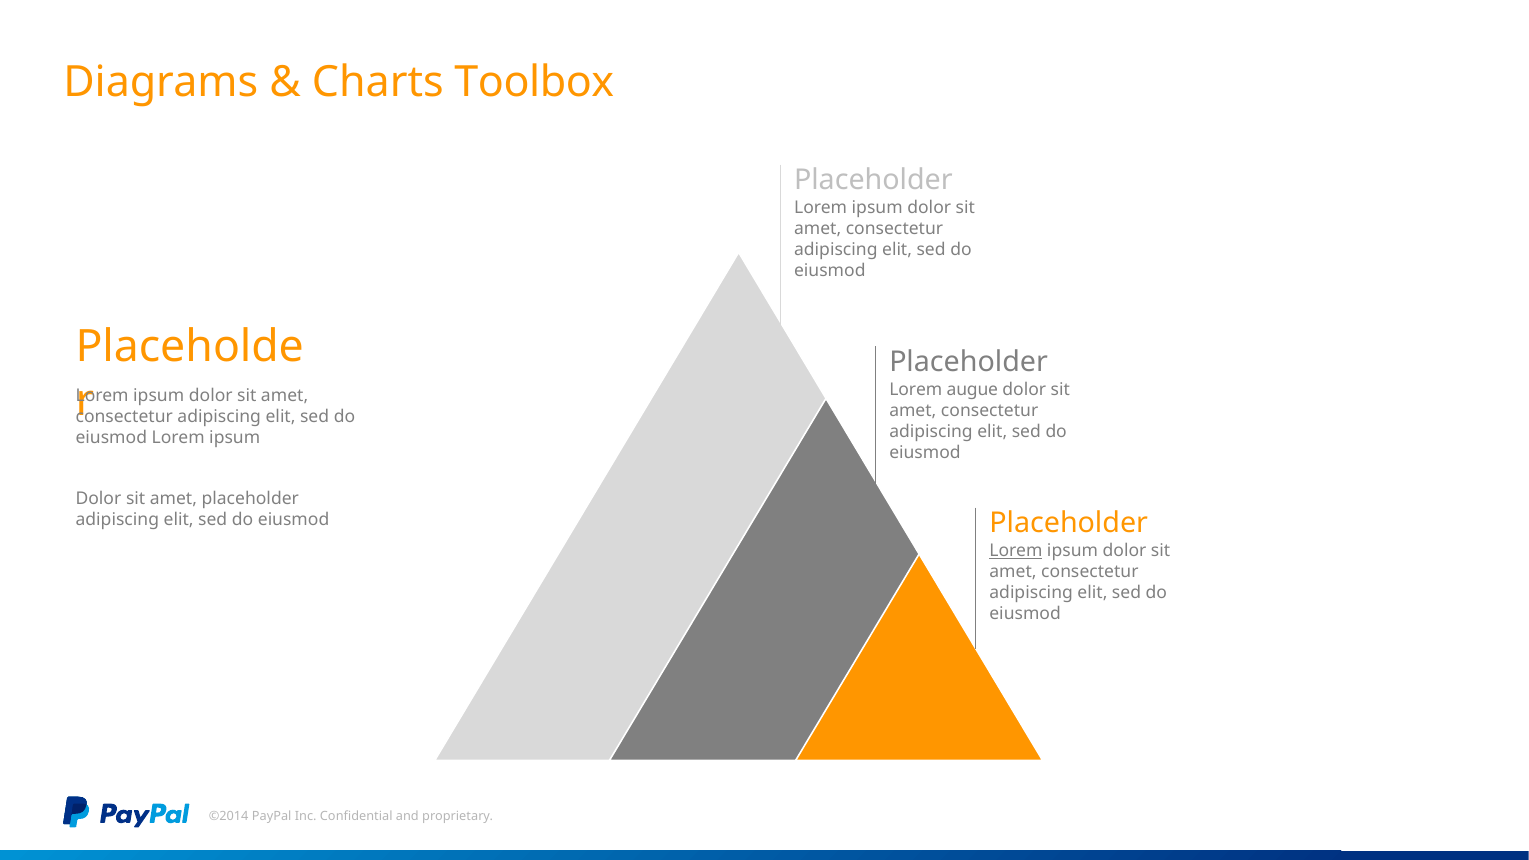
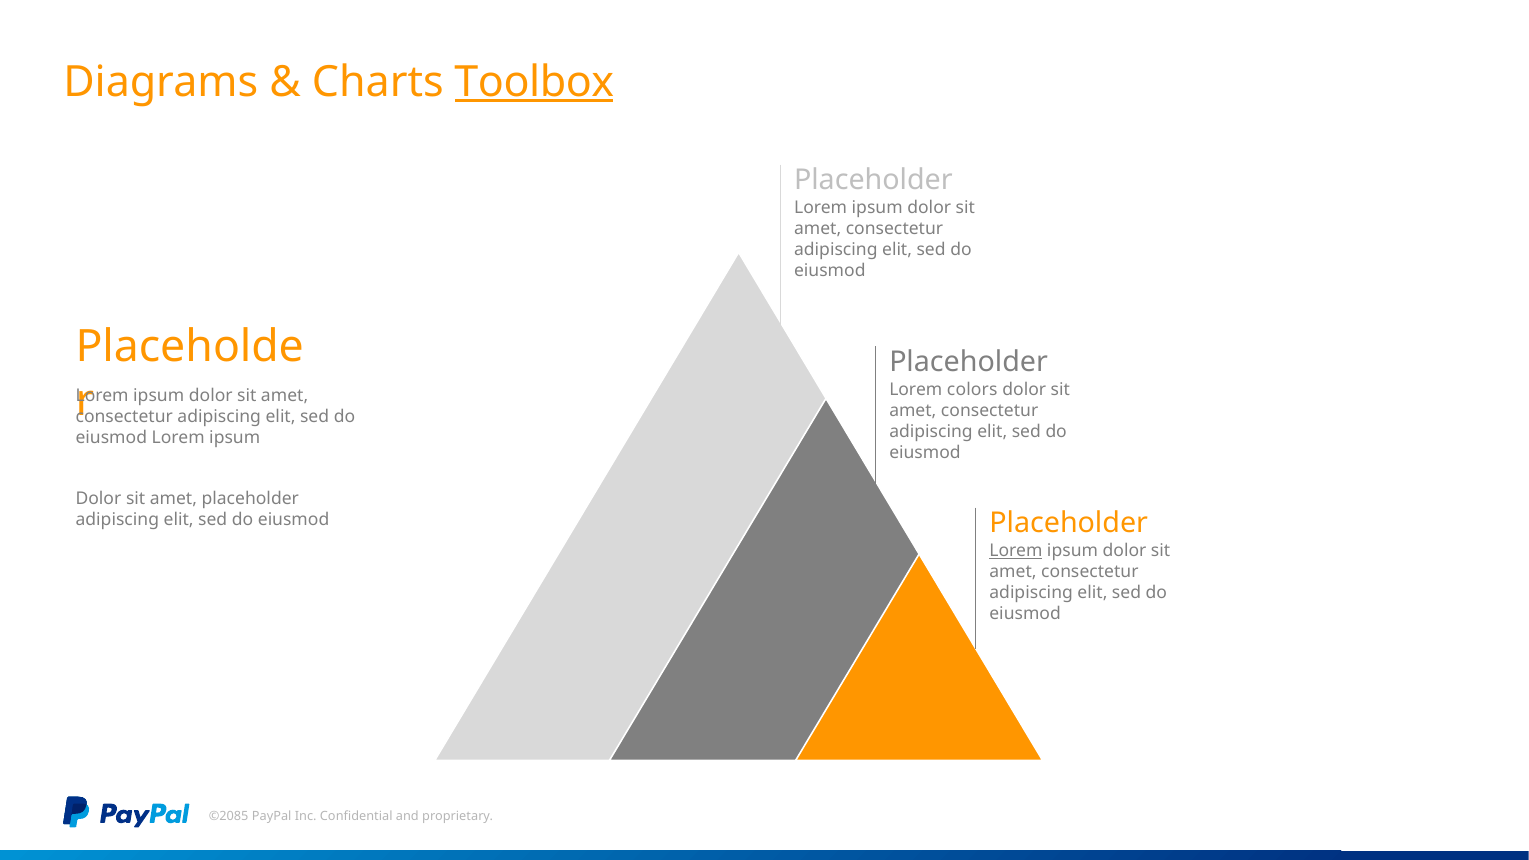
Toolbox underline: none -> present
augue: augue -> colors
©2014: ©2014 -> ©2085
